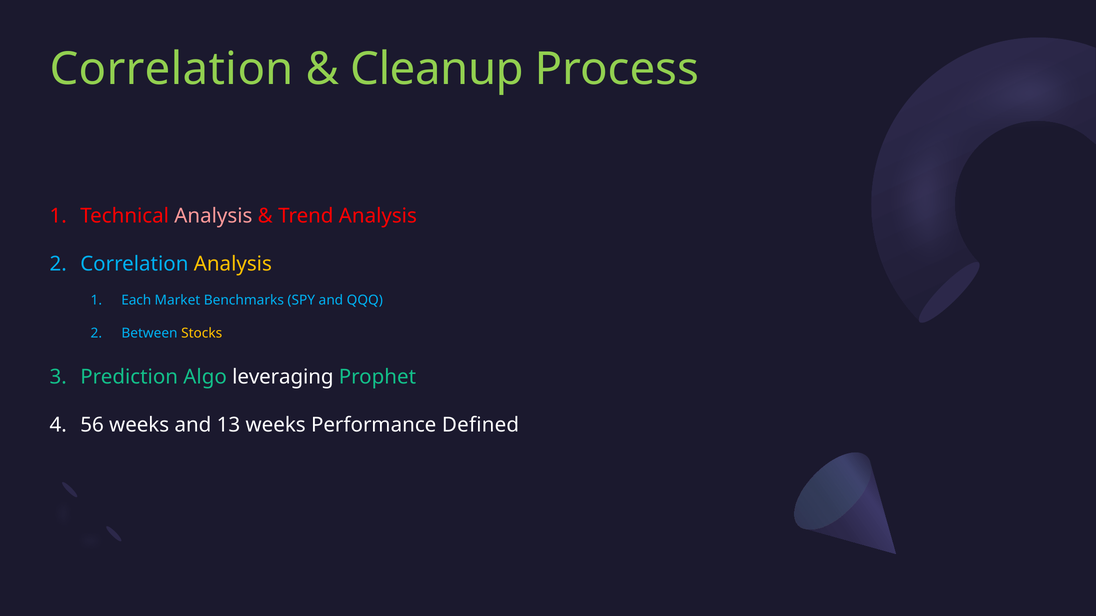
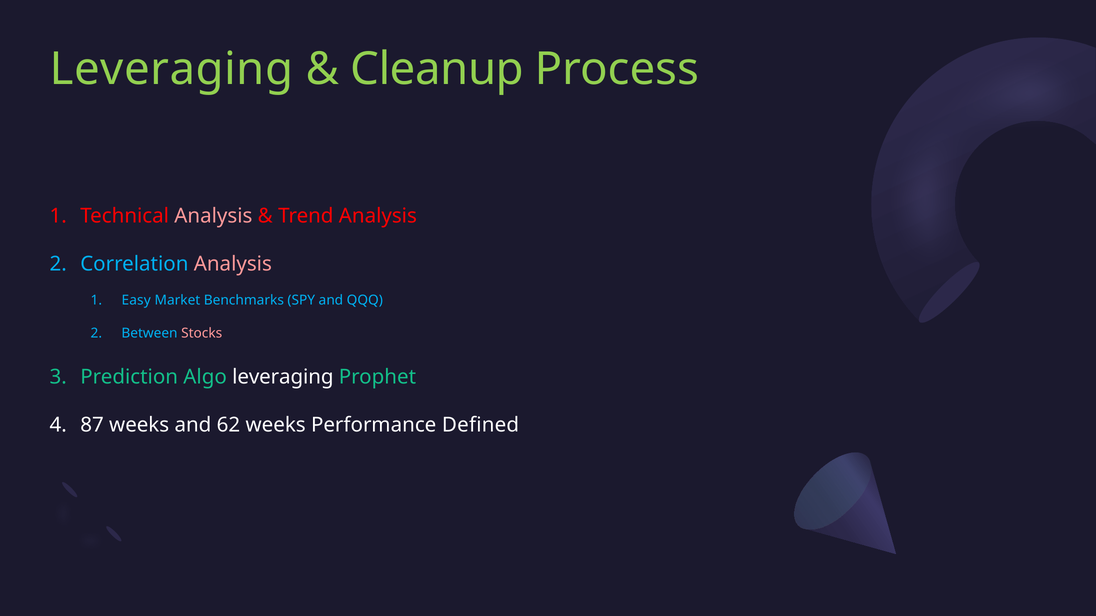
Correlation at (172, 69): Correlation -> Leveraging
Analysis at (233, 264) colour: yellow -> pink
Each: Each -> Easy
Stocks colour: yellow -> pink
56: 56 -> 87
13: 13 -> 62
